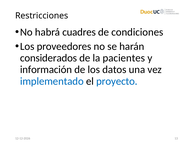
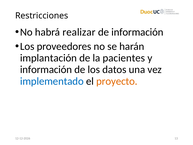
cuadres: cuadres -> realizar
de condiciones: condiciones -> información
considerados: considerados -> implantación
proyecto colour: blue -> orange
